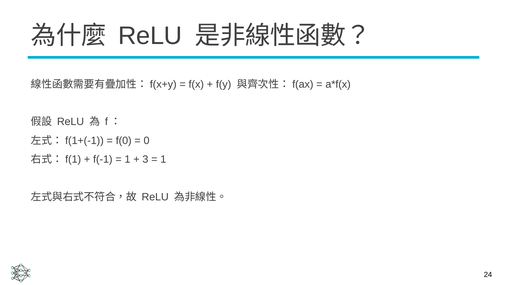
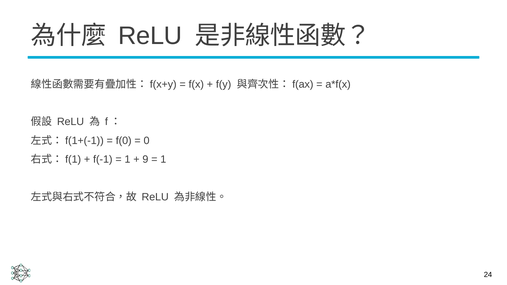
3: 3 -> 9
